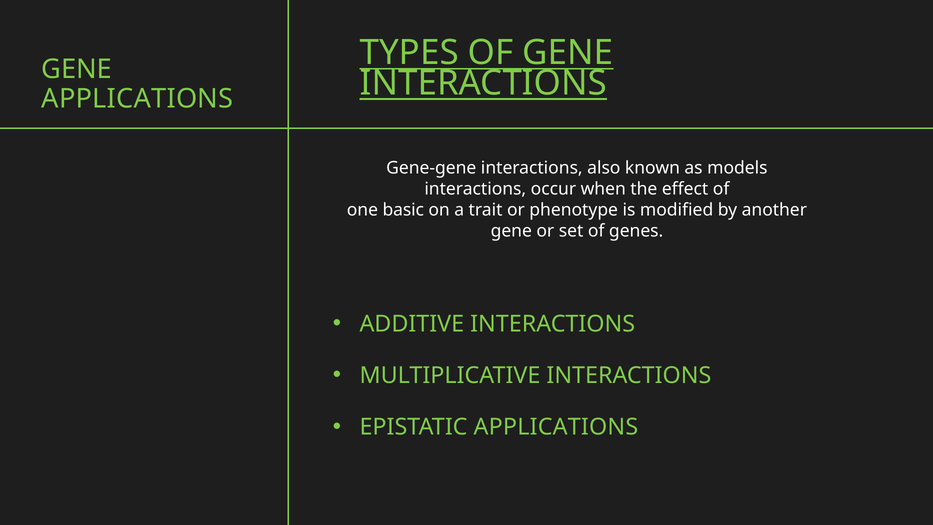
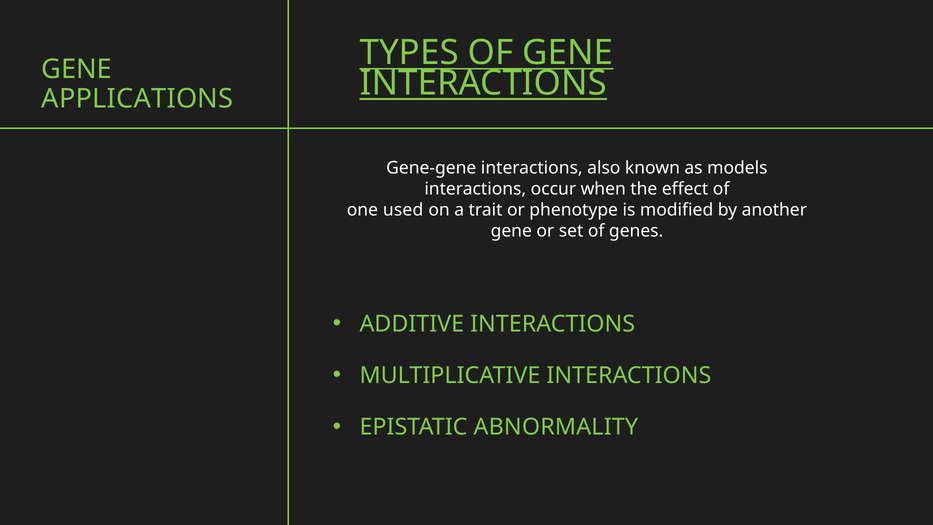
basic: basic -> used
EPISTATIC APPLICATIONS: APPLICATIONS -> ABNORMALITY
